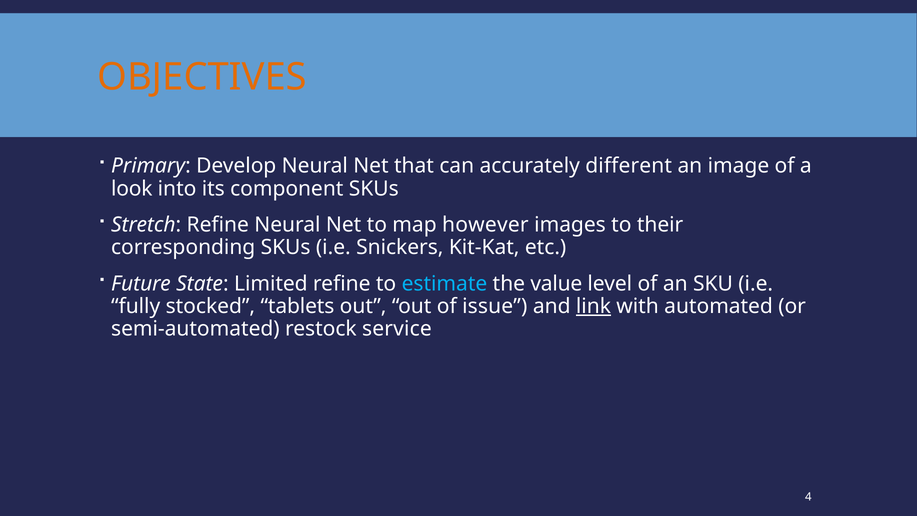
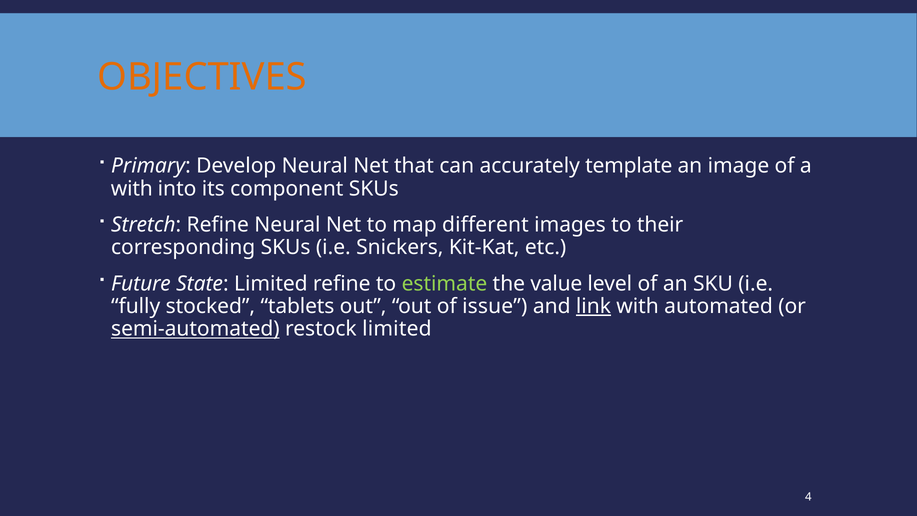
different: different -> template
look at (132, 189): look -> with
however: however -> different
estimate colour: light blue -> light green
semi-automated underline: none -> present
restock service: service -> limited
